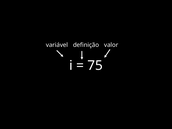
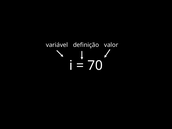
75: 75 -> 70
